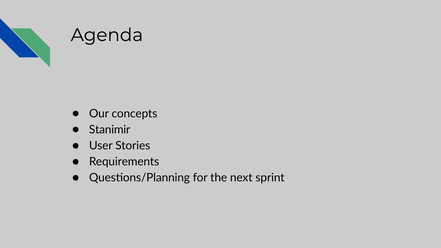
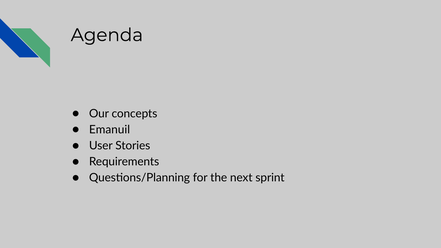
Stanimir: Stanimir -> Emanuil
